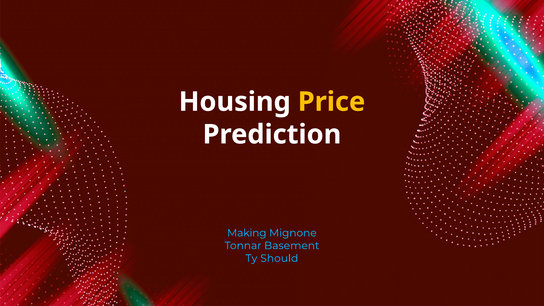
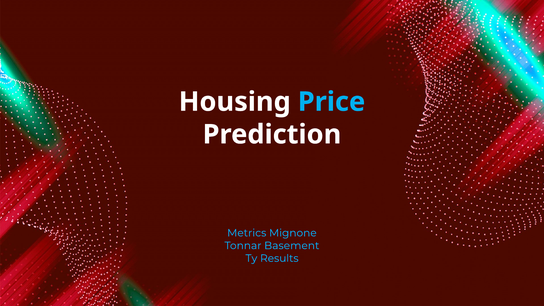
Price colour: yellow -> light blue
Making: Making -> Metrics
Should: Should -> Results
